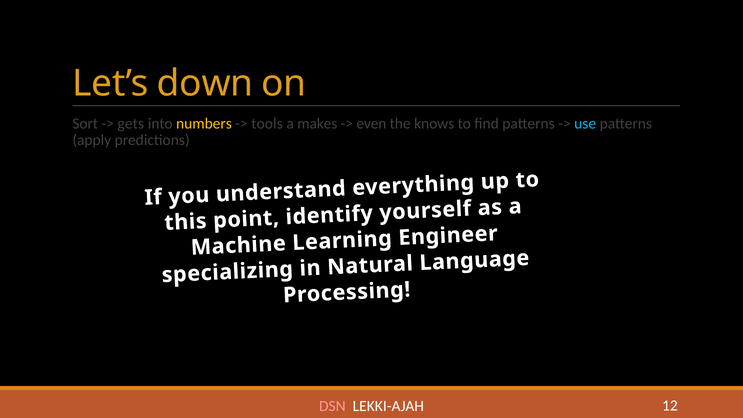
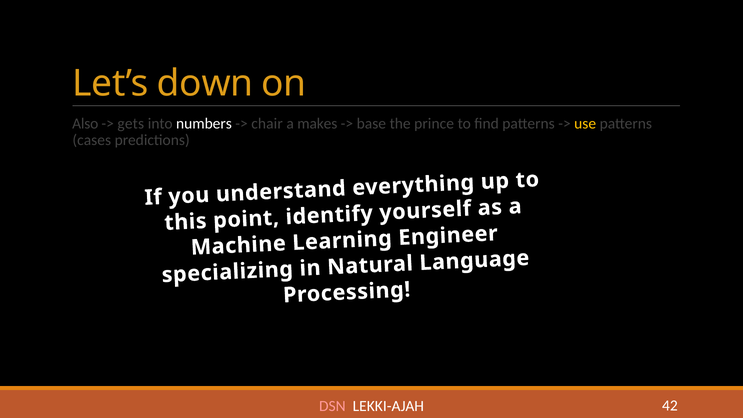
Sort: Sort -> Also
numbers colour: yellow -> white
tools: tools -> chair
even: even -> base
knows: knows -> prince
use colour: light blue -> yellow
apply: apply -> cases
12: 12 -> 42
